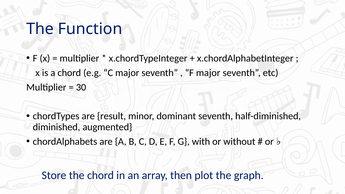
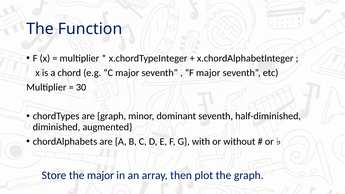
are result: result -> graph
the chord: chord -> major
